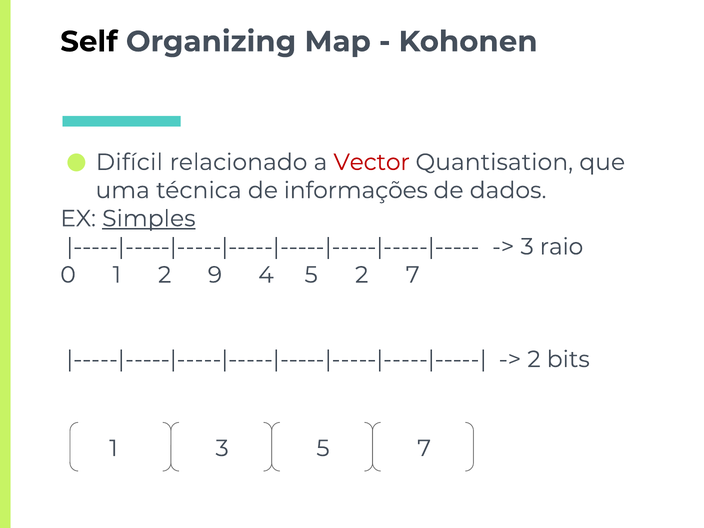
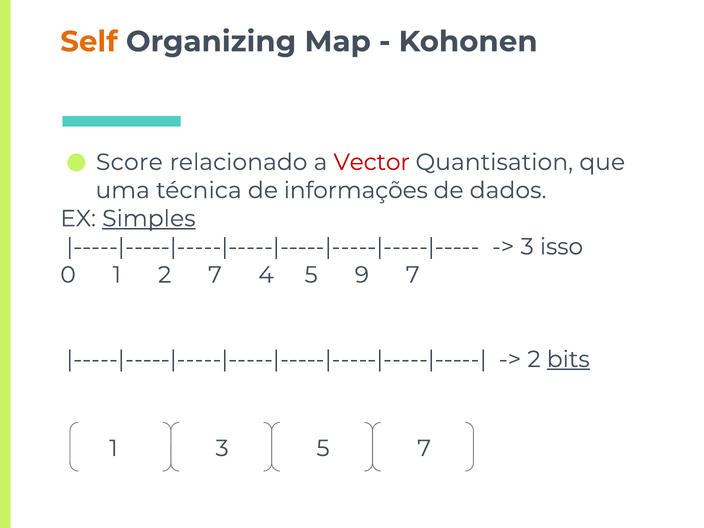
Self colour: black -> orange
Difícil: Difícil -> Score
raio: raio -> isso
2 9: 9 -> 7
5 2: 2 -> 9
bits underline: none -> present
